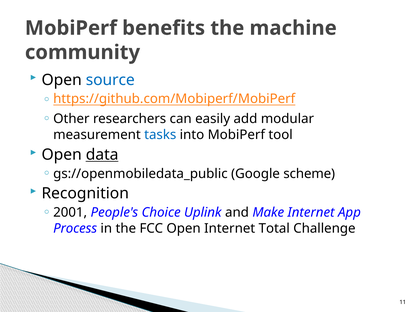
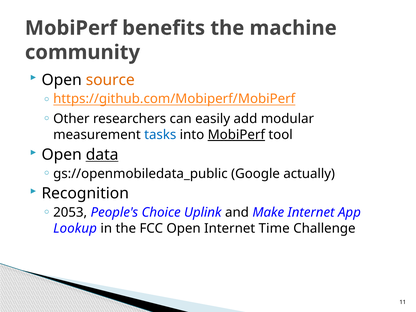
source colour: blue -> orange
MobiPerf at (236, 135) underline: none -> present
scheme: scheme -> actually
2001: 2001 -> 2053
Process: Process -> Lookup
Total: Total -> Time
